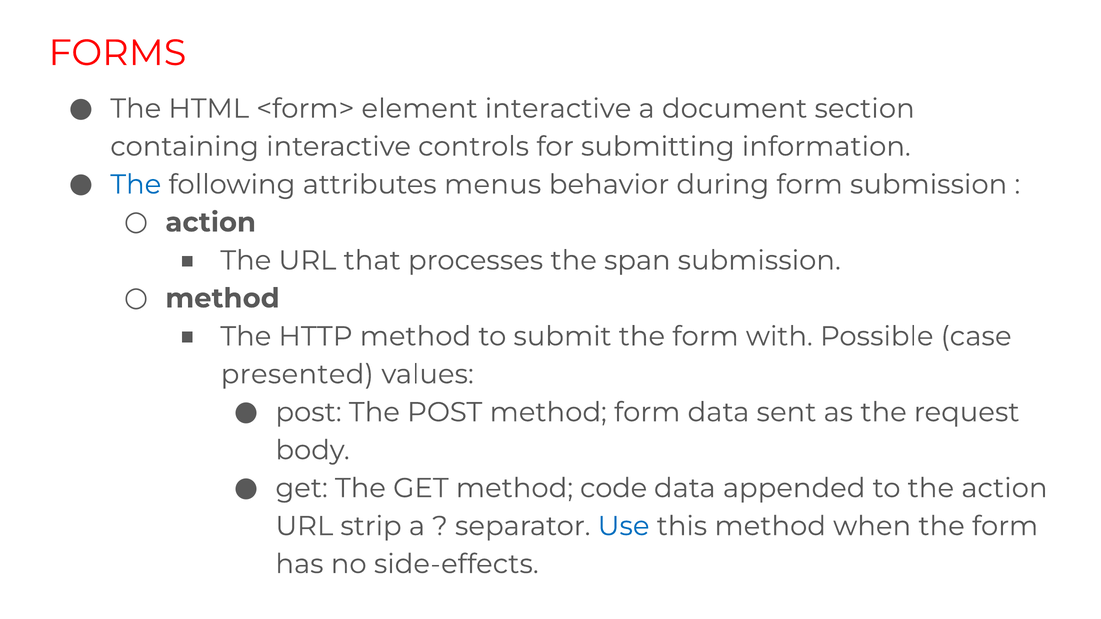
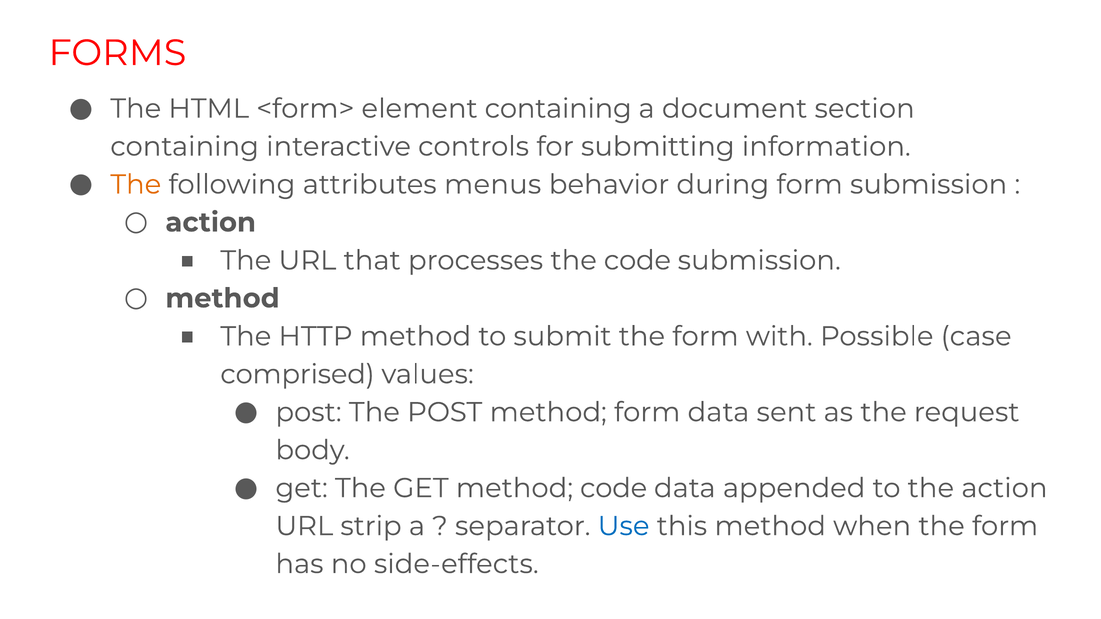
element interactive: interactive -> containing
The at (136, 185) colour: blue -> orange
the span: span -> code
presented: presented -> comprised
